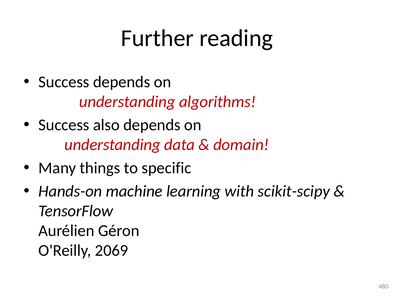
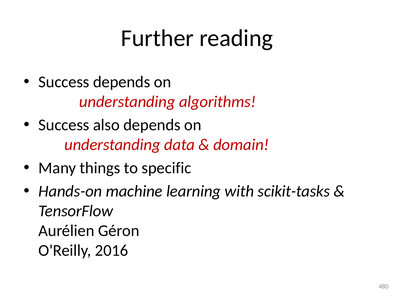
scikit-scipy: scikit-scipy -> scikit-tasks
2069: 2069 -> 2016
